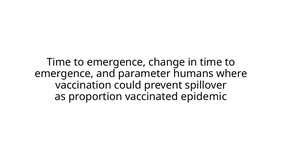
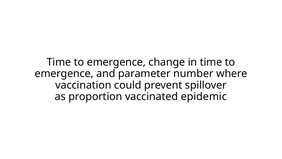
humans: humans -> number
